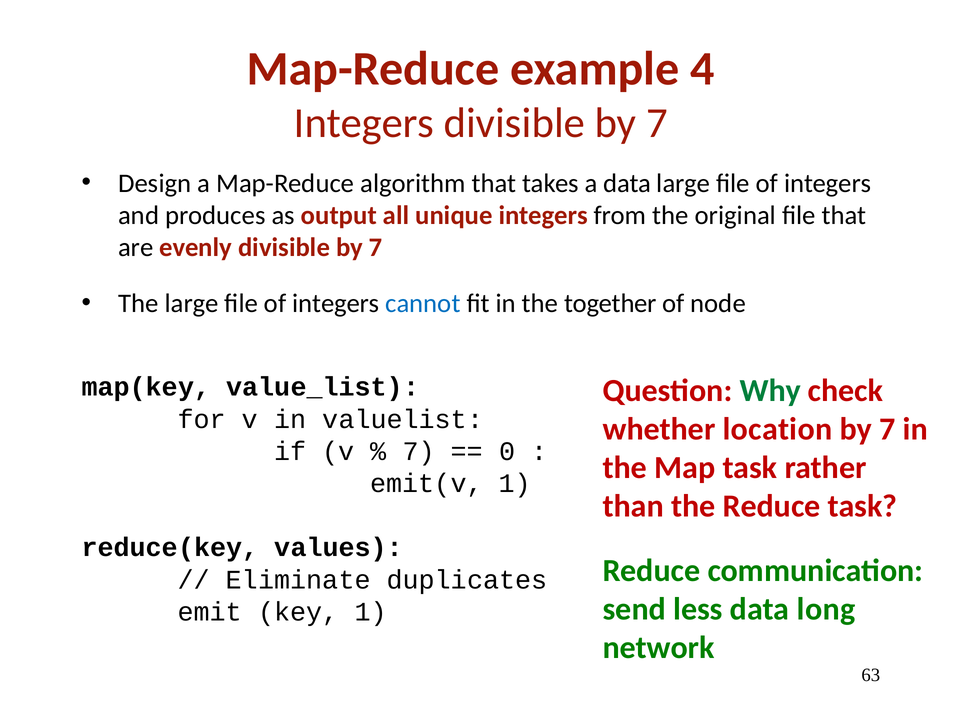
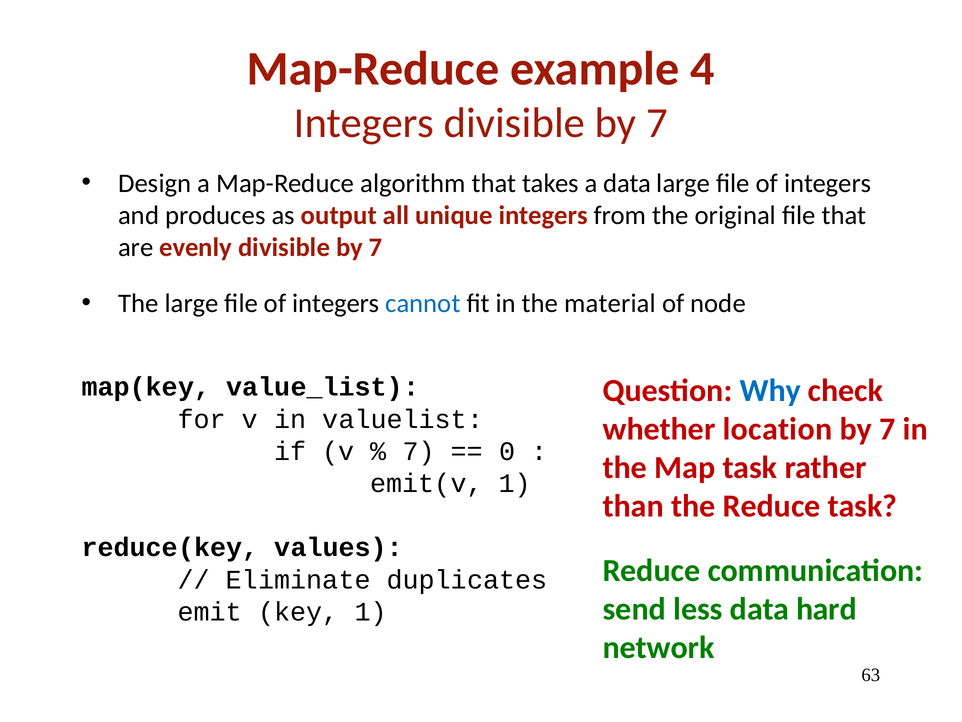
together: together -> material
Why colour: green -> blue
long: long -> hard
